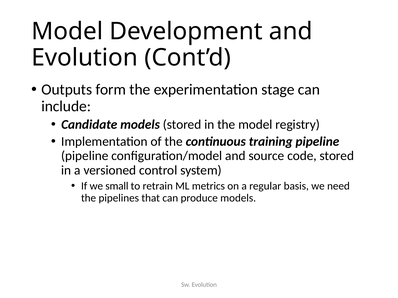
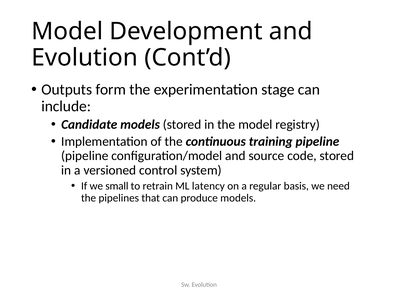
metrics: metrics -> latency
